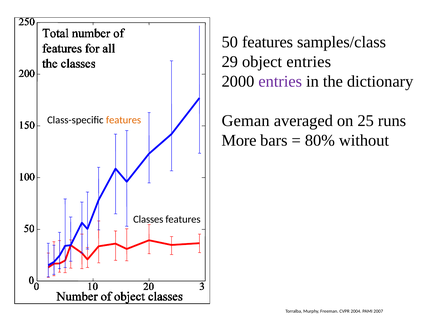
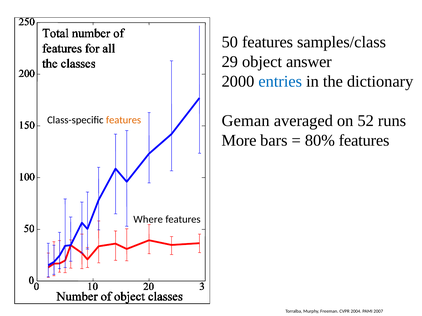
object entries: entries -> answer
entries at (280, 81) colour: purple -> blue
25: 25 -> 52
80% without: without -> features
Classes: Classes -> Where
